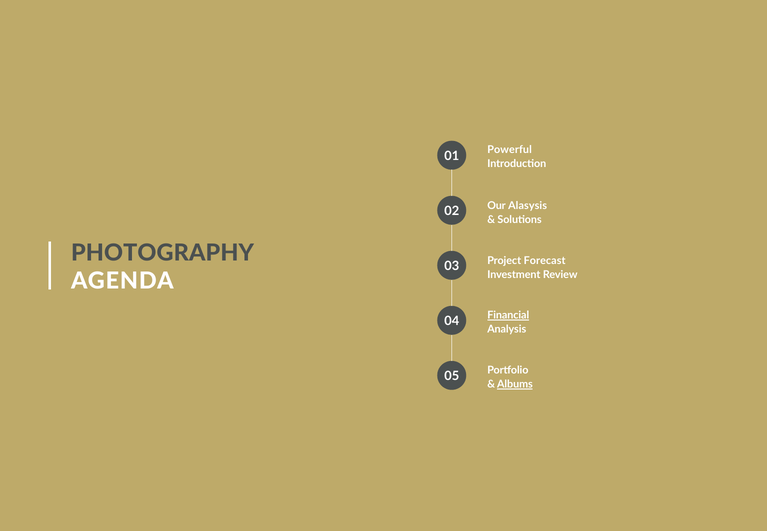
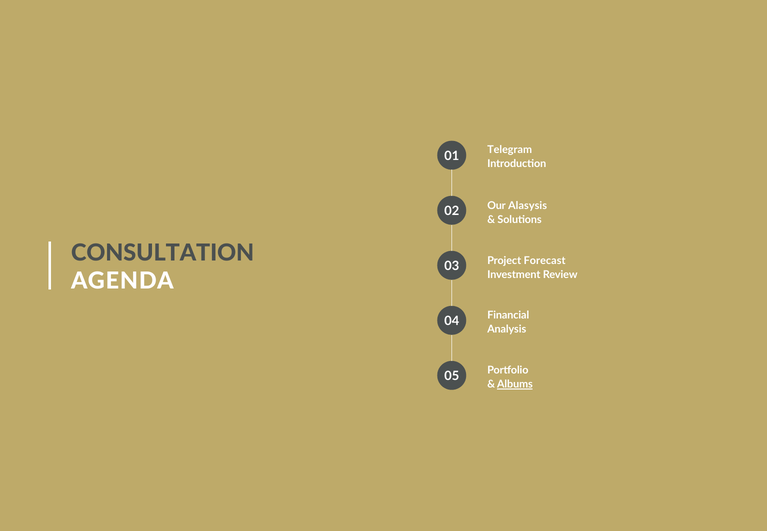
Powerful: Powerful -> Telegram
PHOTOGRAPHY: PHOTOGRAPHY -> CONSULTATION
Financial underline: present -> none
